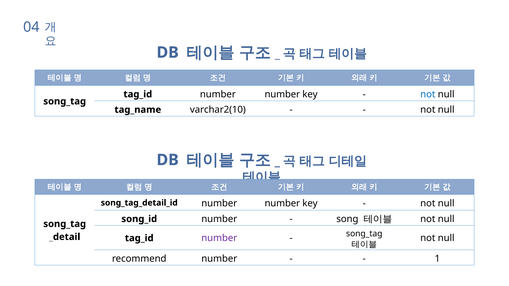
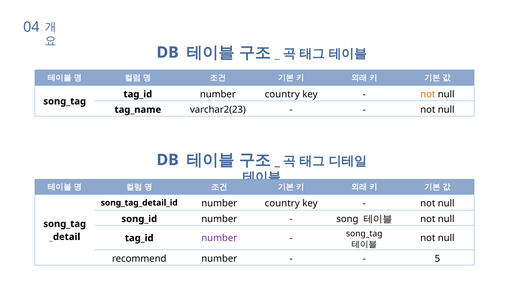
number at (282, 94): number -> country
not at (428, 94) colour: blue -> orange
varchar2(10: varchar2(10 -> varchar2(23
number at (282, 204): number -> country
1: 1 -> 5
